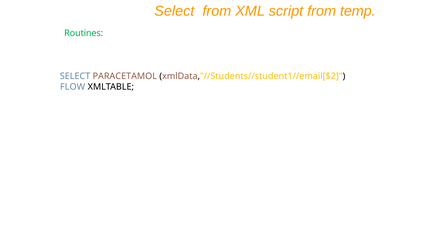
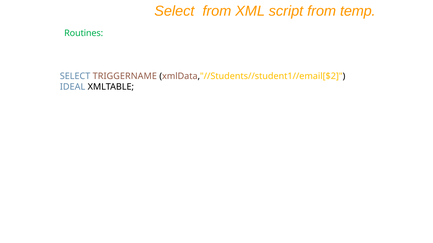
PARACETAMOL: PARACETAMOL -> TRIGGERNAME
FLOW: FLOW -> IDEAL
